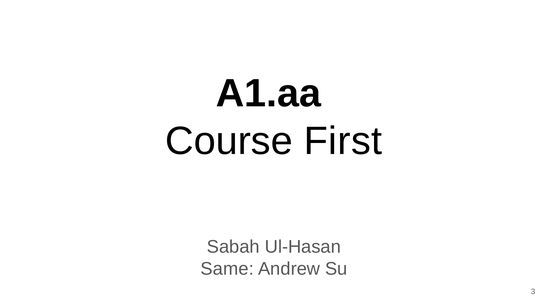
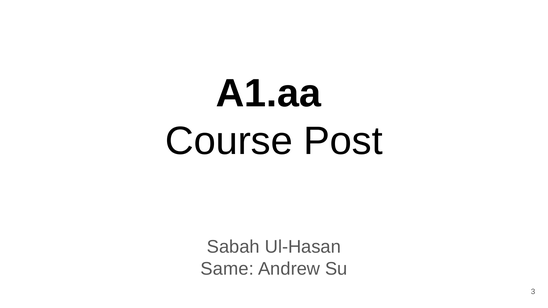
First: First -> Post
